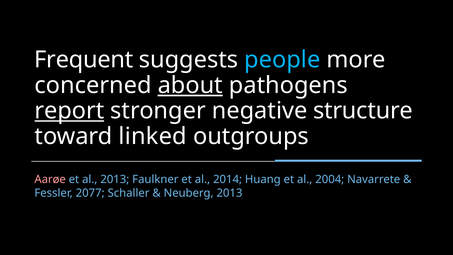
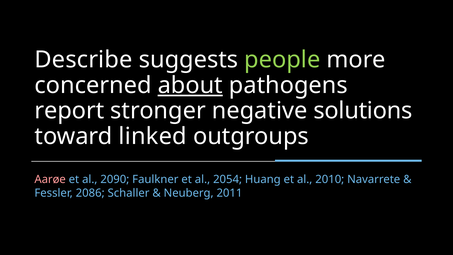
Frequent: Frequent -> Describe
people colour: light blue -> light green
report underline: present -> none
structure: structure -> solutions
al 2013: 2013 -> 2090
2014: 2014 -> 2054
2004: 2004 -> 2010
2077: 2077 -> 2086
Neuberg 2013: 2013 -> 2011
